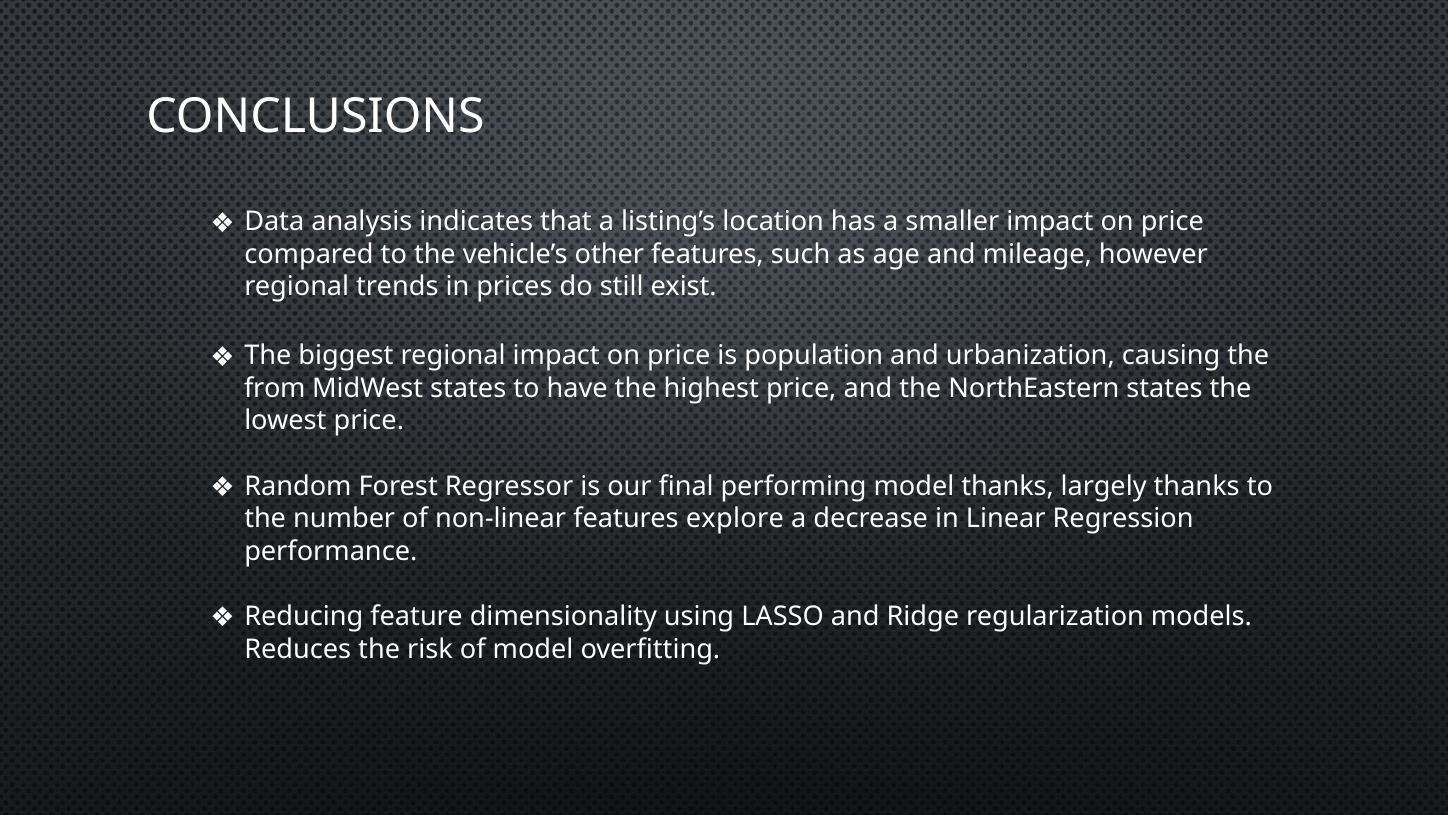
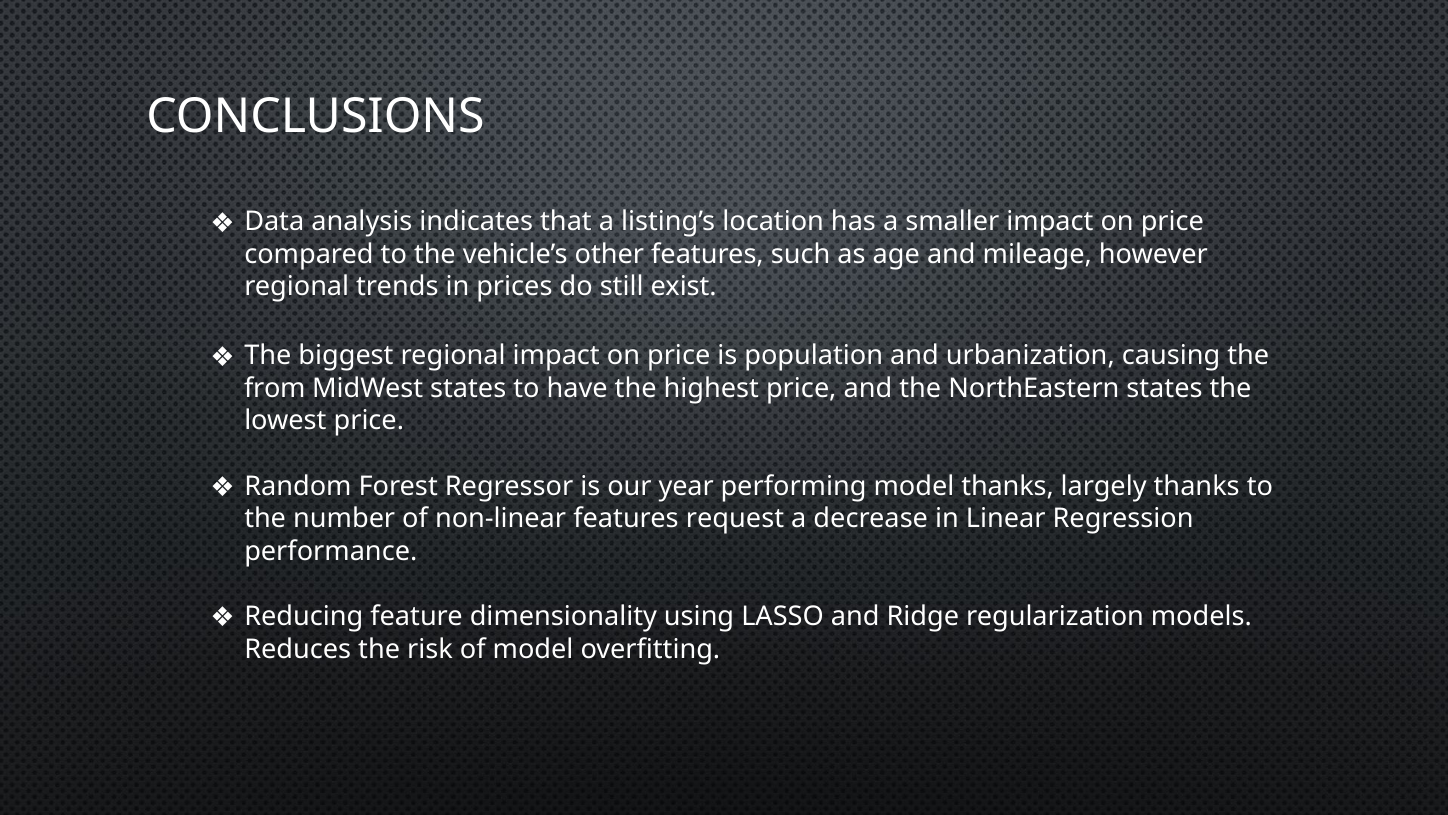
final: final -> year
explore: explore -> request
